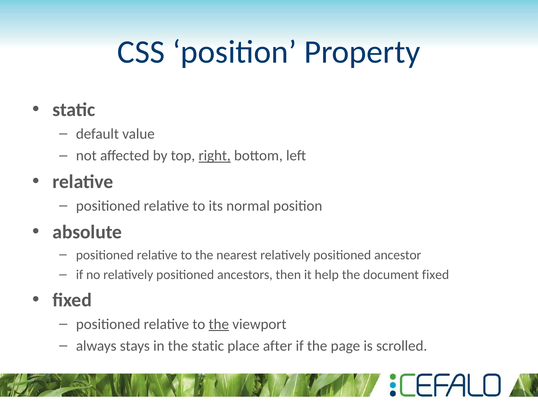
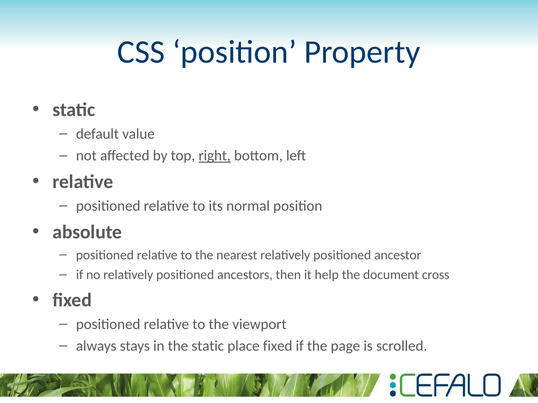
document fixed: fixed -> cross
the at (219, 325) underline: present -> none
place after: after -> fixed
